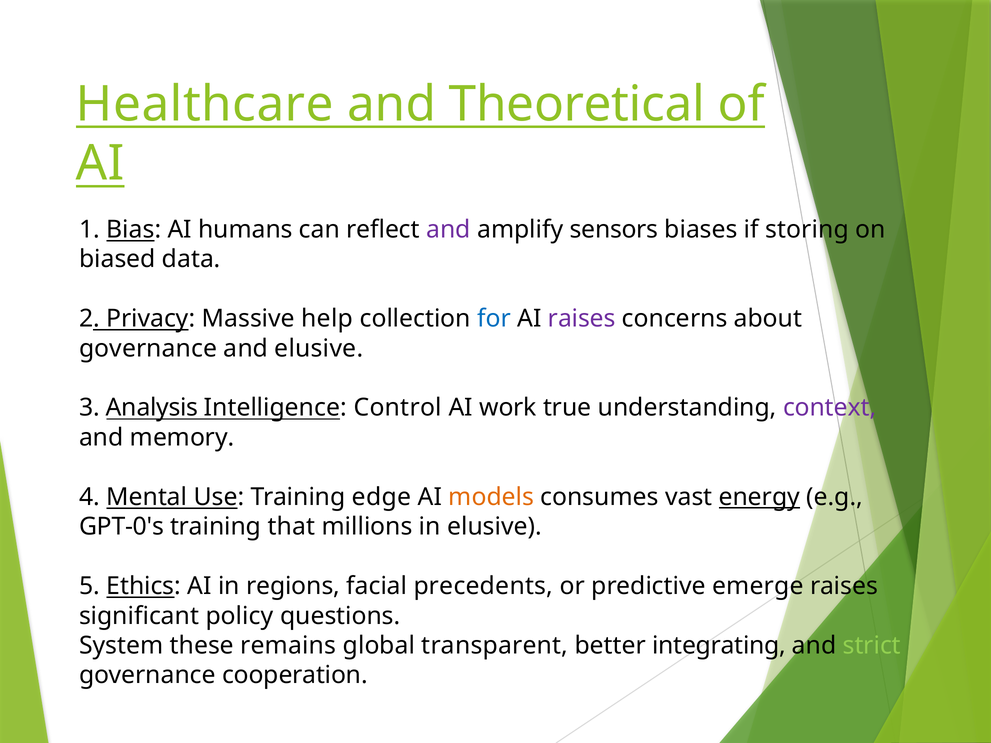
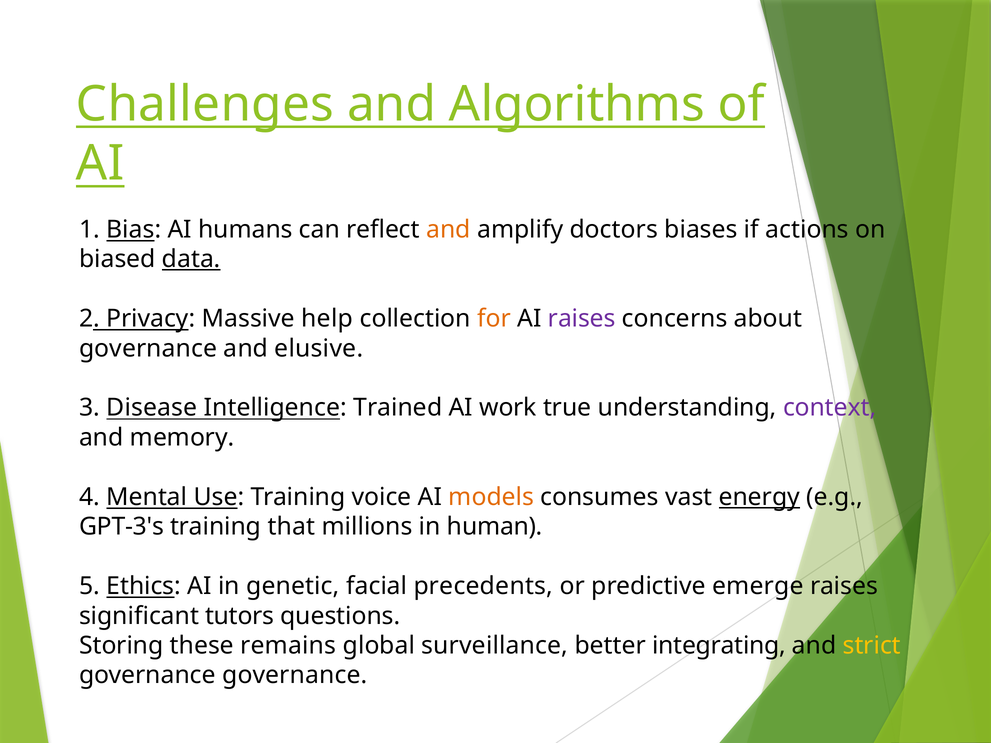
Healthcare: Healthcare -> Challenges
Theoretical: Theoretical -> Algorithms
and at (448, 230) colour: purple -> orange
sensors: sensors -> doctors
storing: storing -> actions
data underline: none -> present
for colour: blue -> orange
Analysis: Analysis -> Disease
Control: Control -> Trained
edge: edge -> voice
GPT-0's: GPT-0's -> GPT-3's
in elusive: elusive -> human
regions: regions -> genetic
policy: policy -> tutors
System: System -> Storing
transparent: transparent -> surveillance
strict colour: light green -> yellow
governance cooperation: cooperation -> governance
